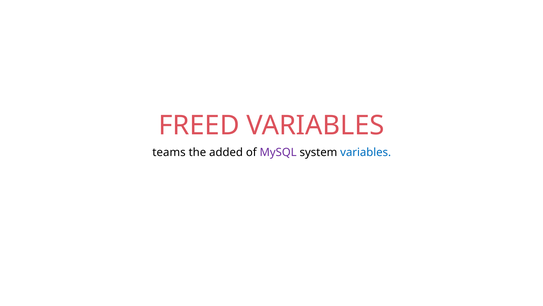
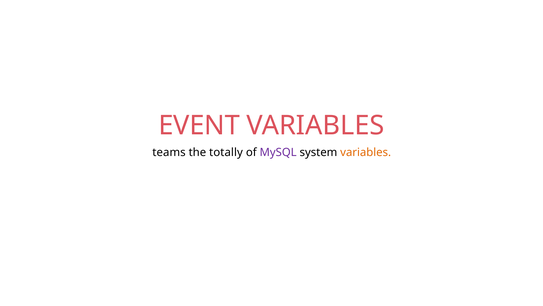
FREED: FREED -> EVENT
added: added -> totally
variables at (366, 152) colour: blue -> orange
